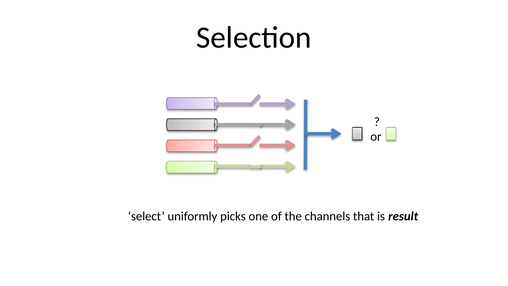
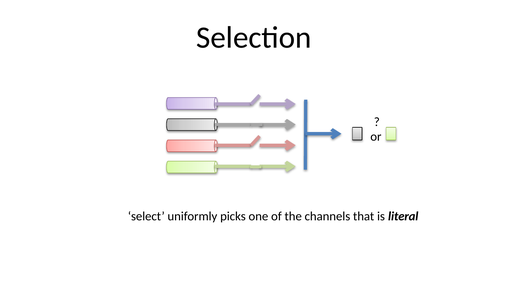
result: result -> literal
